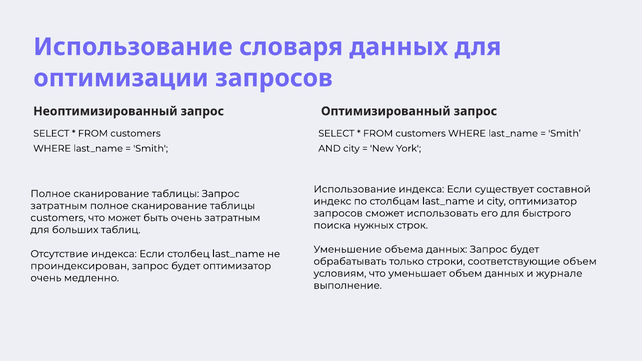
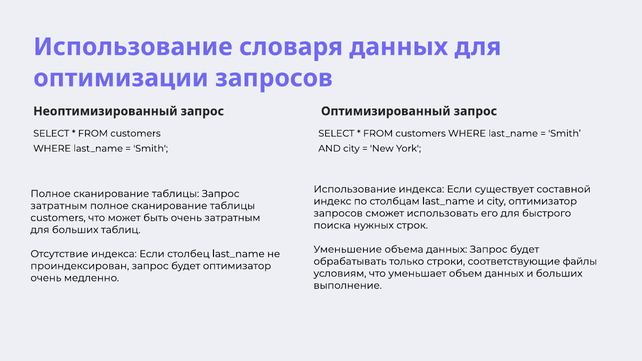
соответствующие объем: объем -> файлы
и журнале: журнале -> больших
